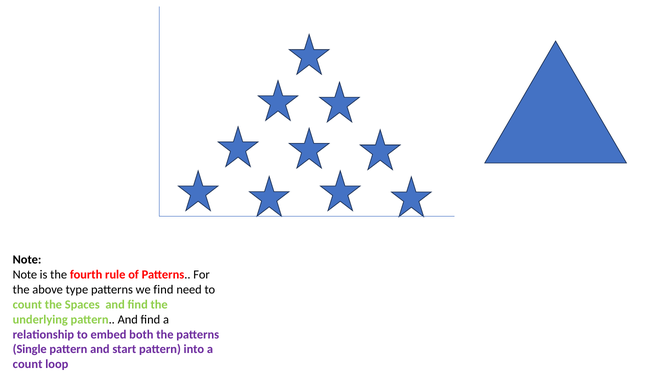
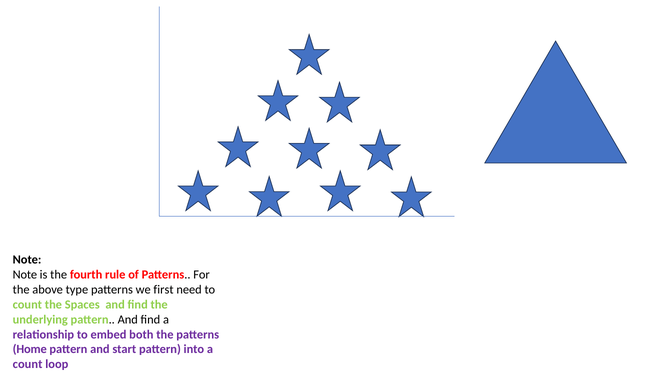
we find: find -> first
Single: Single -> Home
